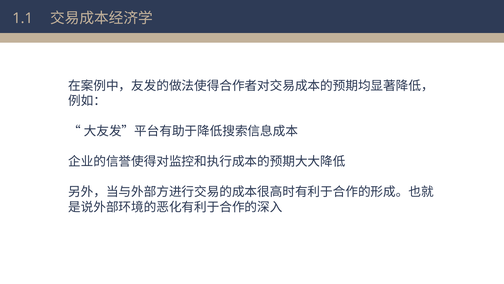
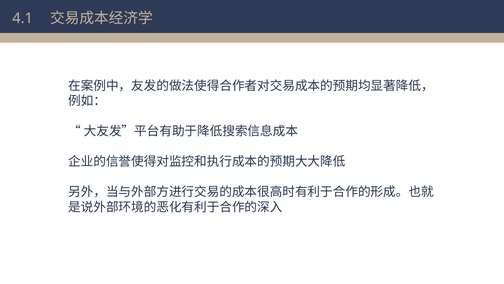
1.1: 1.1 -> 4.1
